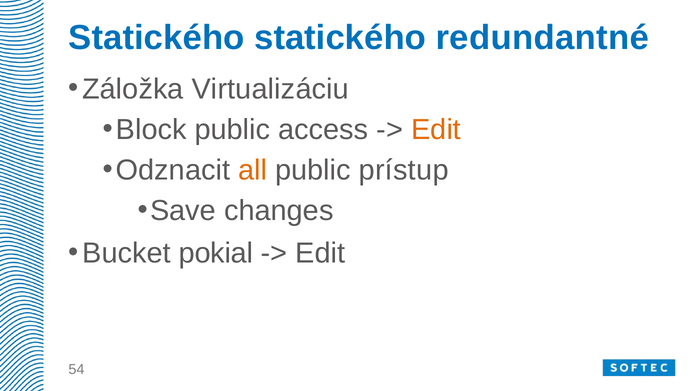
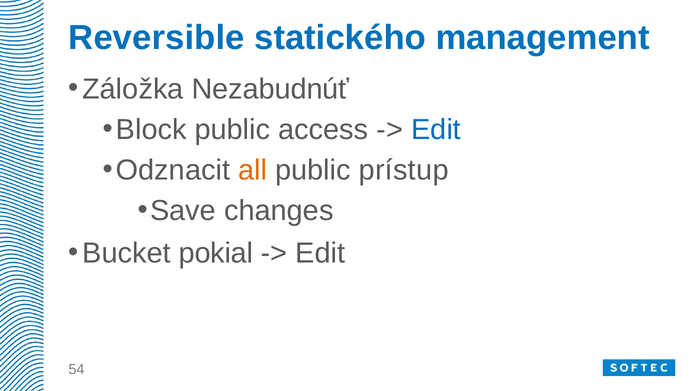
Statického at (156, 38): Statického -> Reversible
redundantné: redundantné -> management
Virtualizáciu: Virtualizáciu -> Nezabudnúť
Edit at (436, 130) colour: orange -> blue
